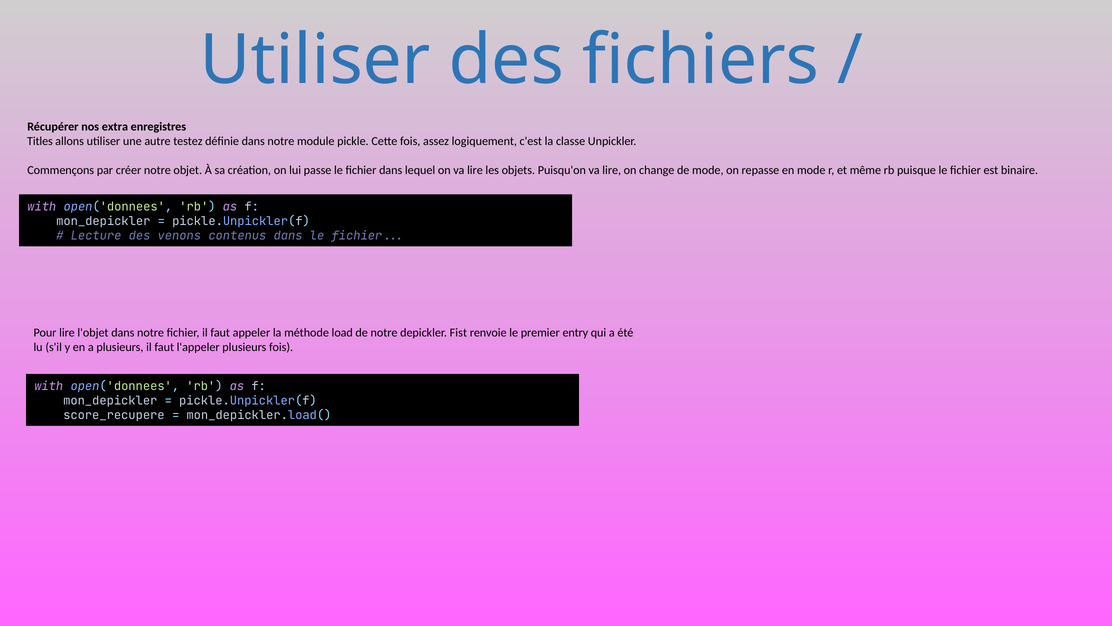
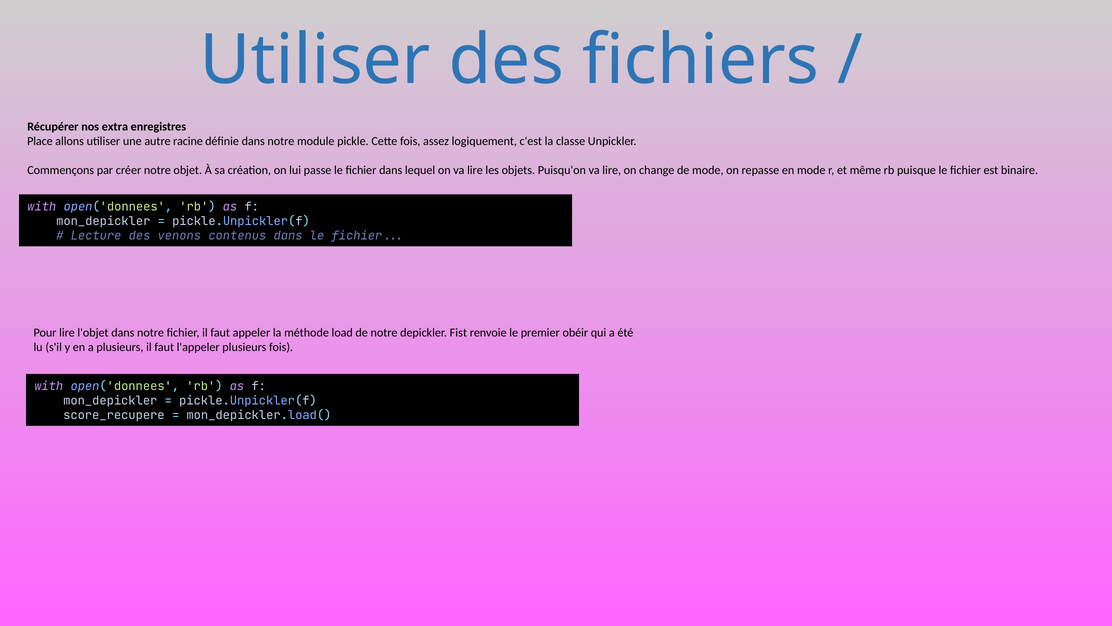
Titles: Titles -> Place
testez: testez -> racine
entry: entry -> obéir
